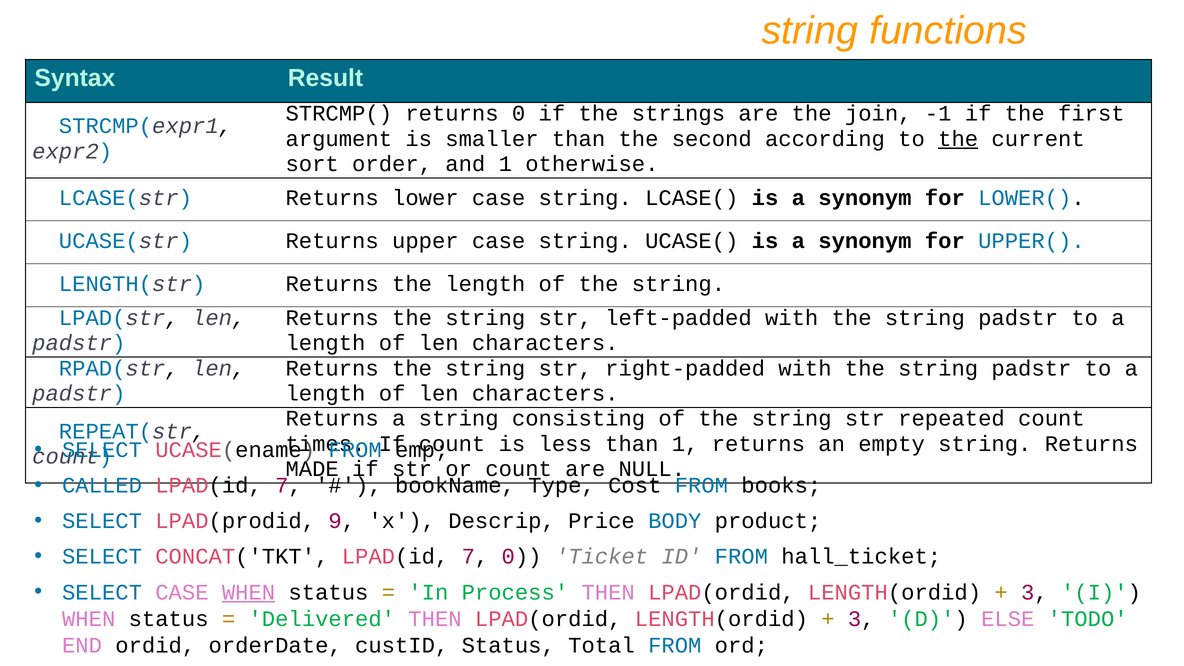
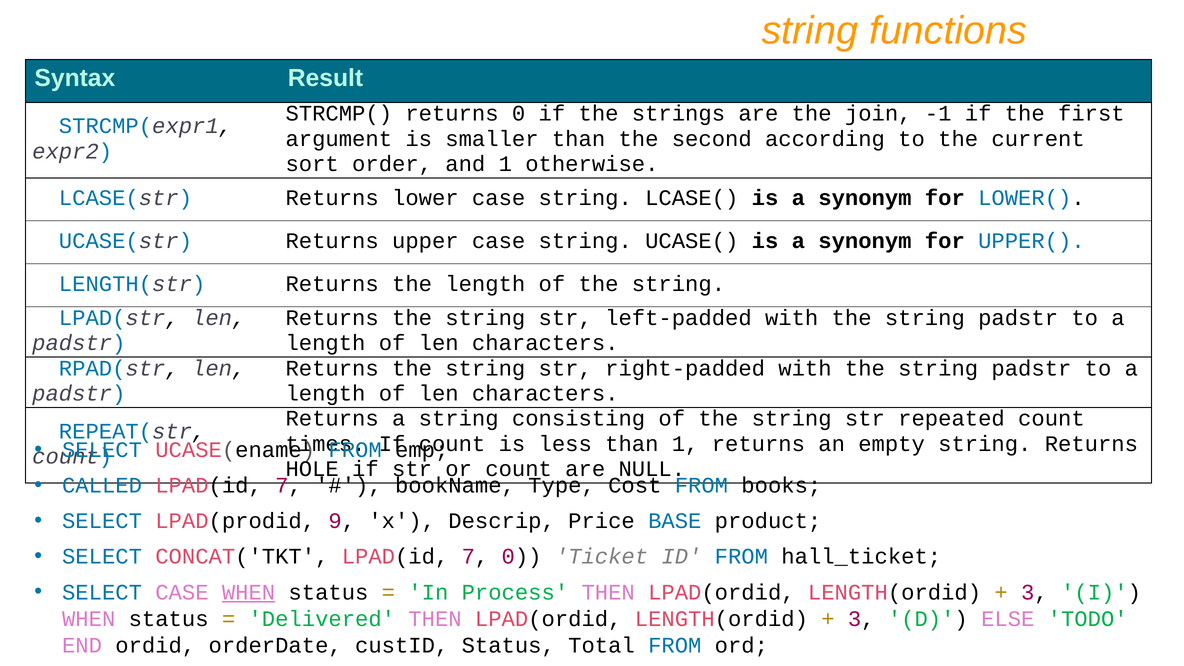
the at (958, 139) underline: present -> none
MADE: MADE -> HOLE
BODY: BODY -> BASE
